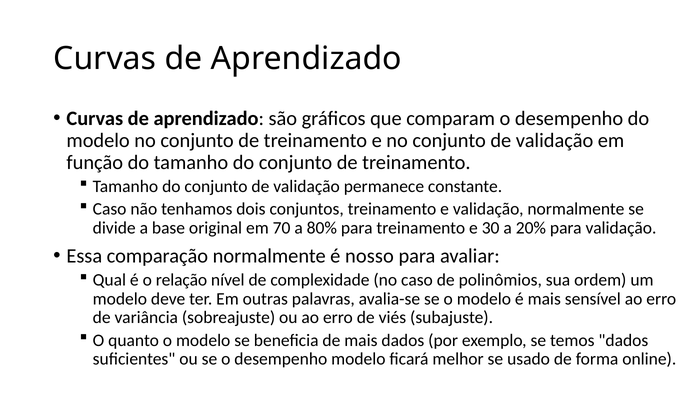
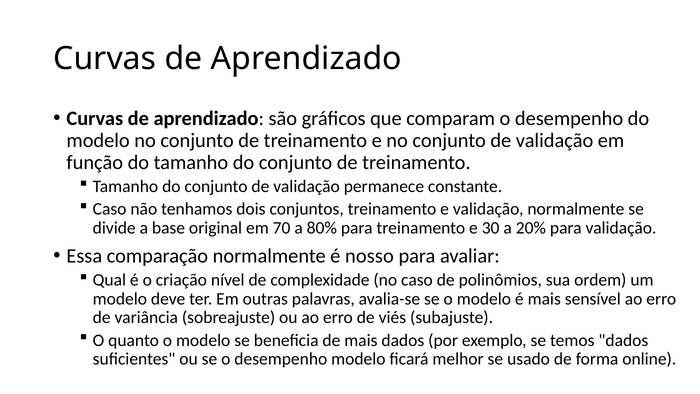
relação: relação -> criação
